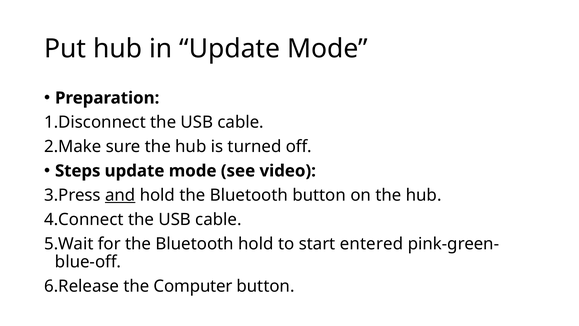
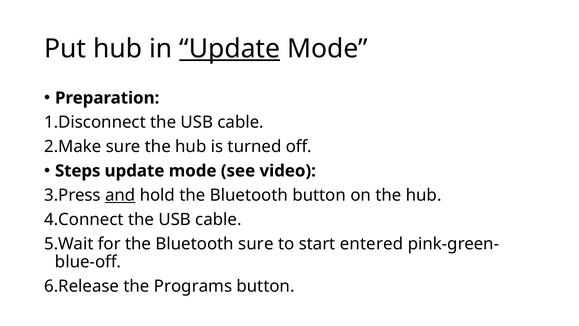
Update at (230, 49) underline: none -> present
Bluetooth hold: hold -> sure
Computer: Computer -> Programs
